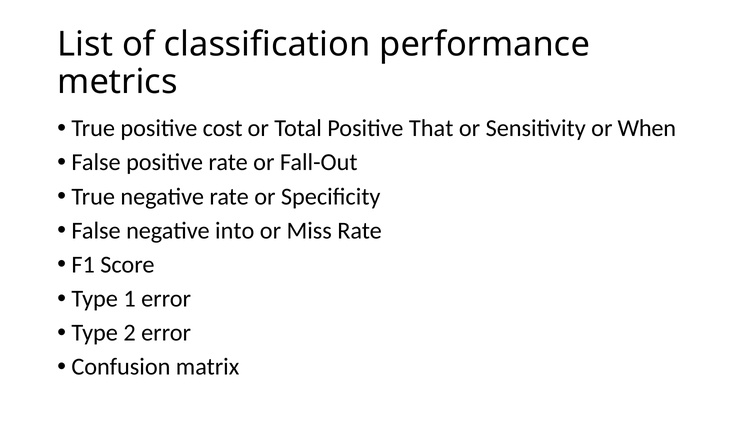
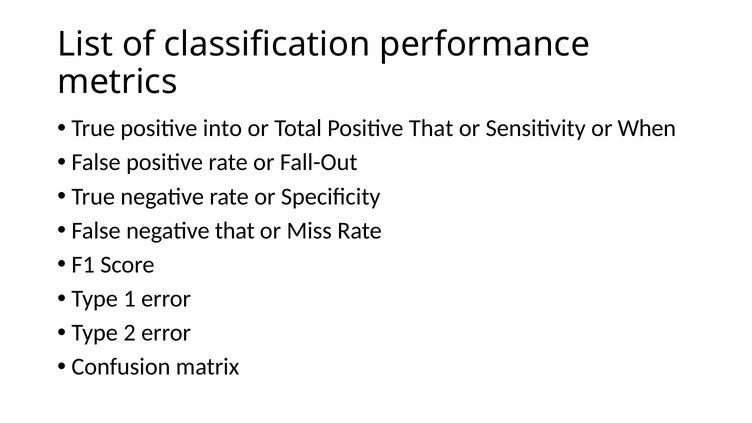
cost: cost -> into
negative into: into -> that
